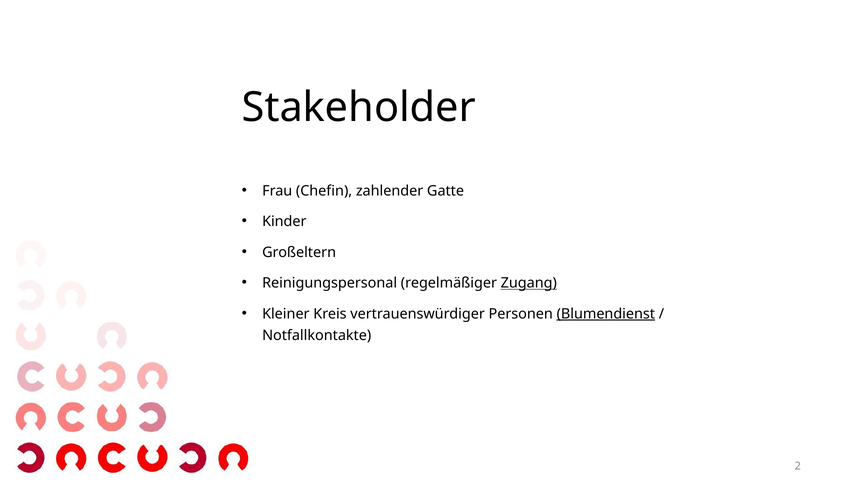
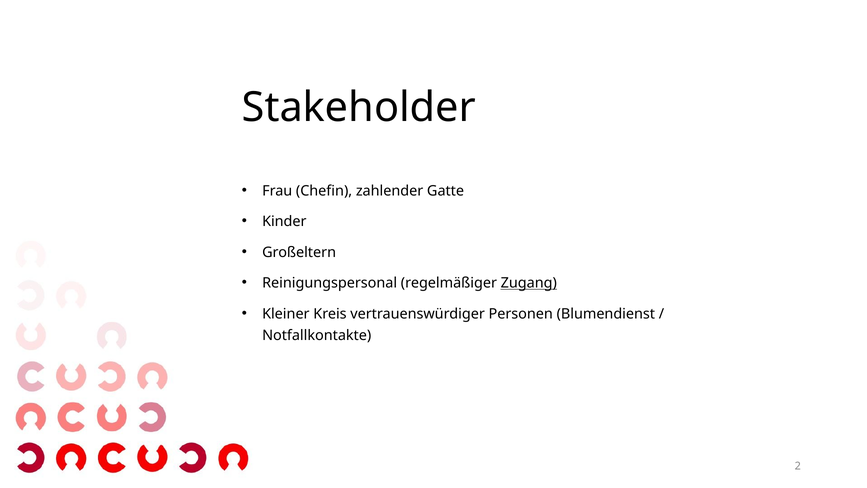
Blumendienst underline: present -> none
